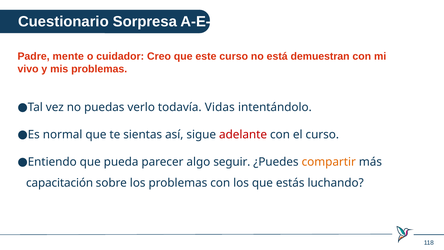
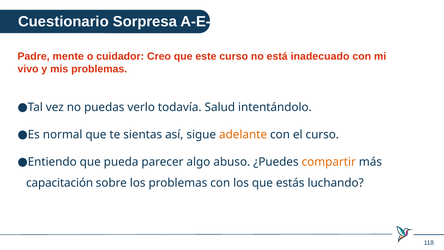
demuestran: demuestran -> inadecuado
Vidas: Vidas -> Salud
adelante colour: red -> orange
seguir: seguir -> abuso
